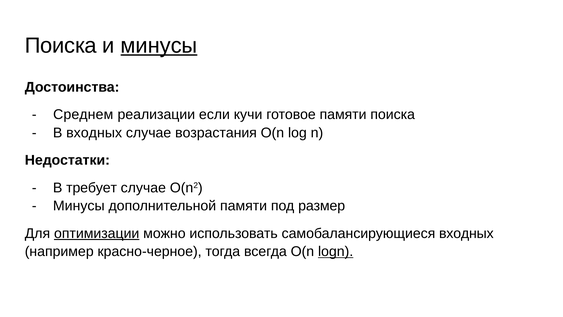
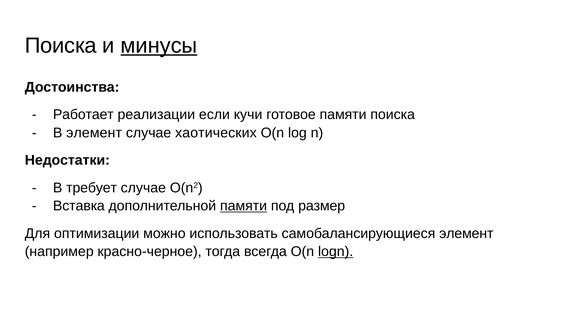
Среднем: Среднем -> Работает
В входных: входных -> элемент
возрастания: возрастания -> хаотических
Минусы at (79, 206): Минусы -> Вставка
памяти at (244, 206) underline: none -> present
оптимизации underline: present -> none
самобалансирующиеся входных: входных -> элемент
